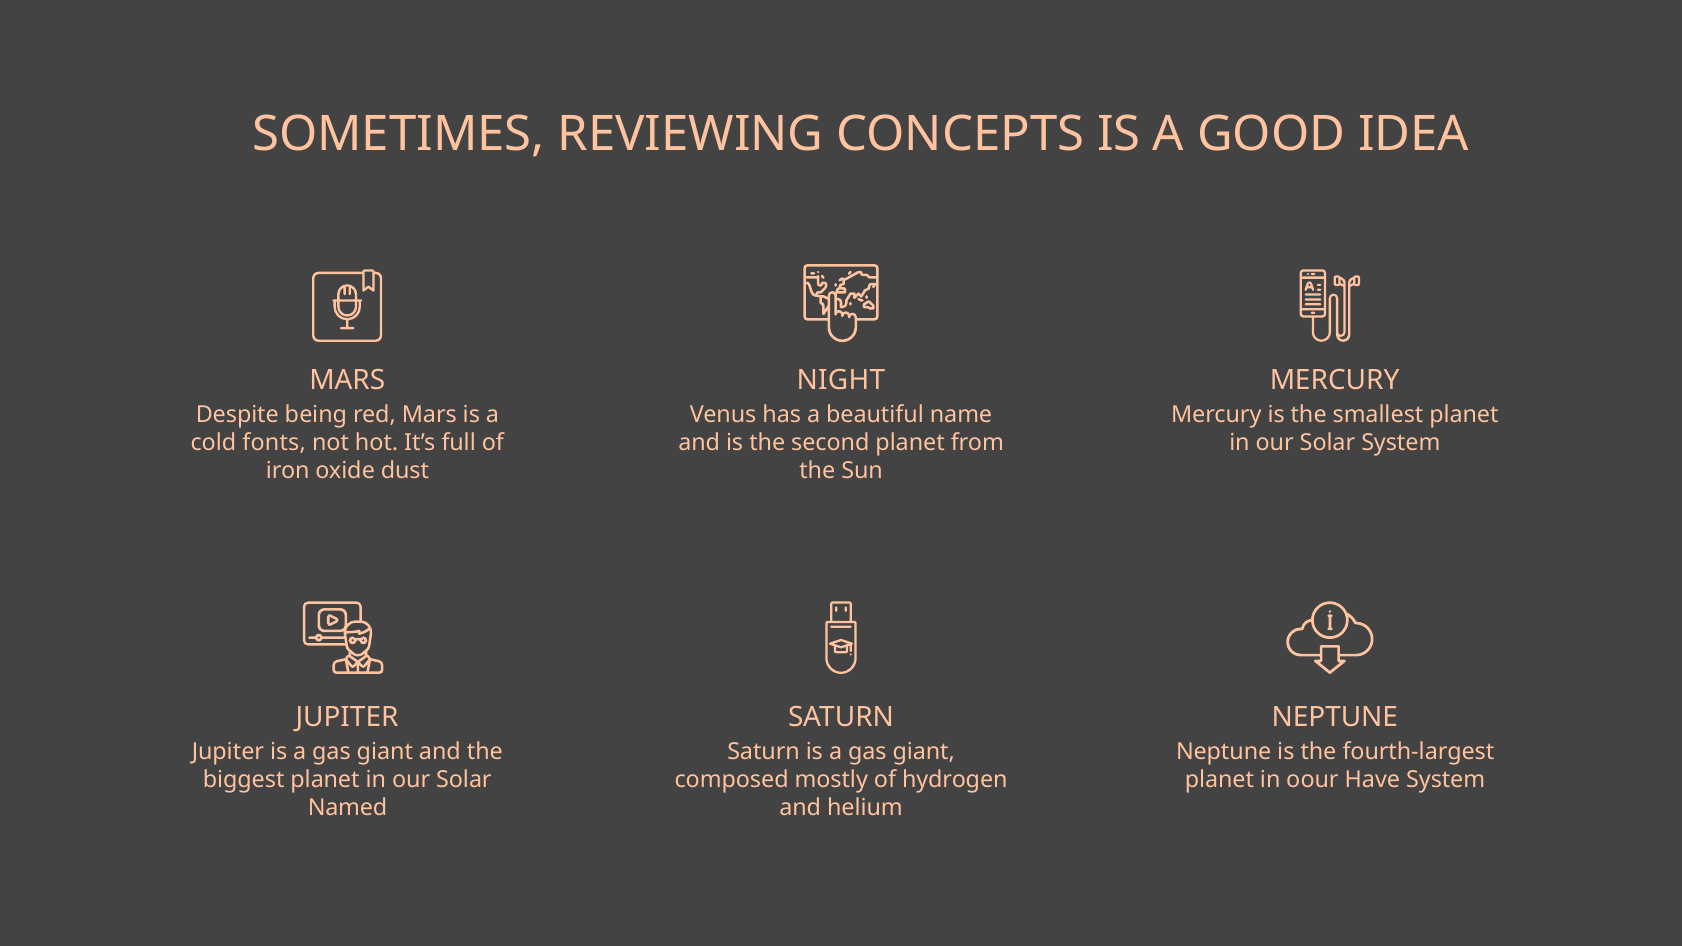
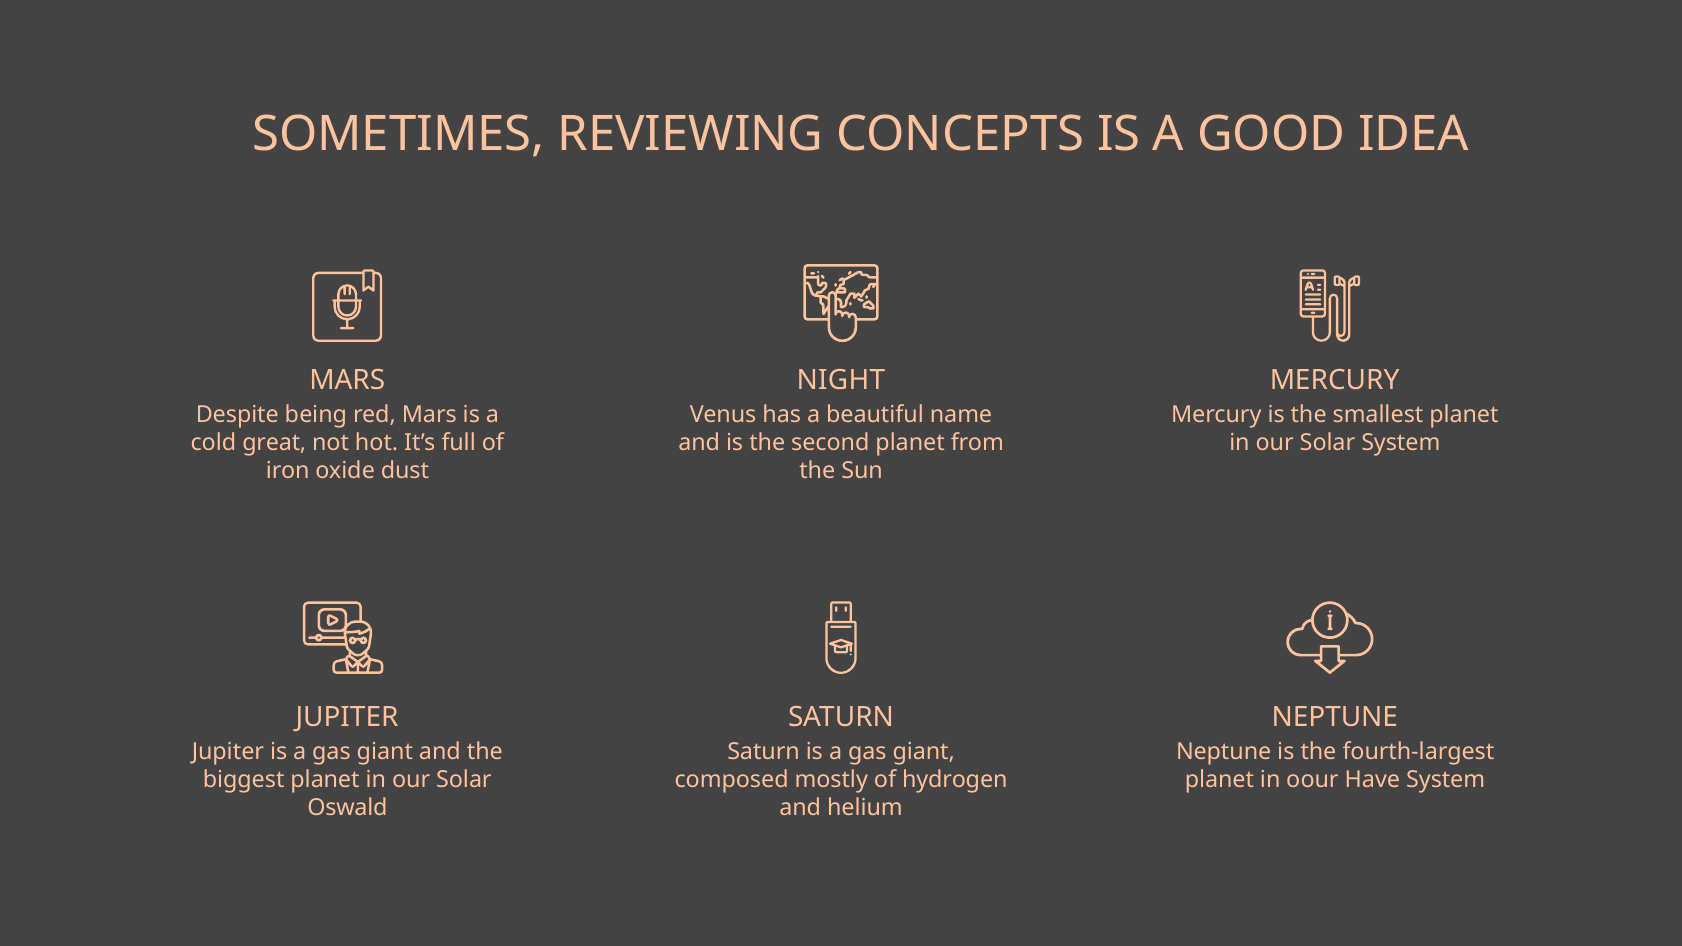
fonts: fonts -> great
Named: Named -> Oswald
